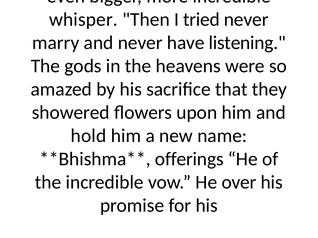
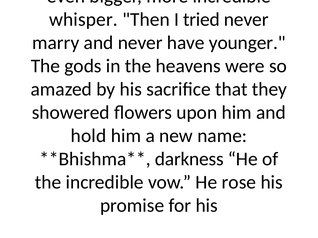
listening: listening -> younger
offerings: offerings -> darkness
over: over -> rose
